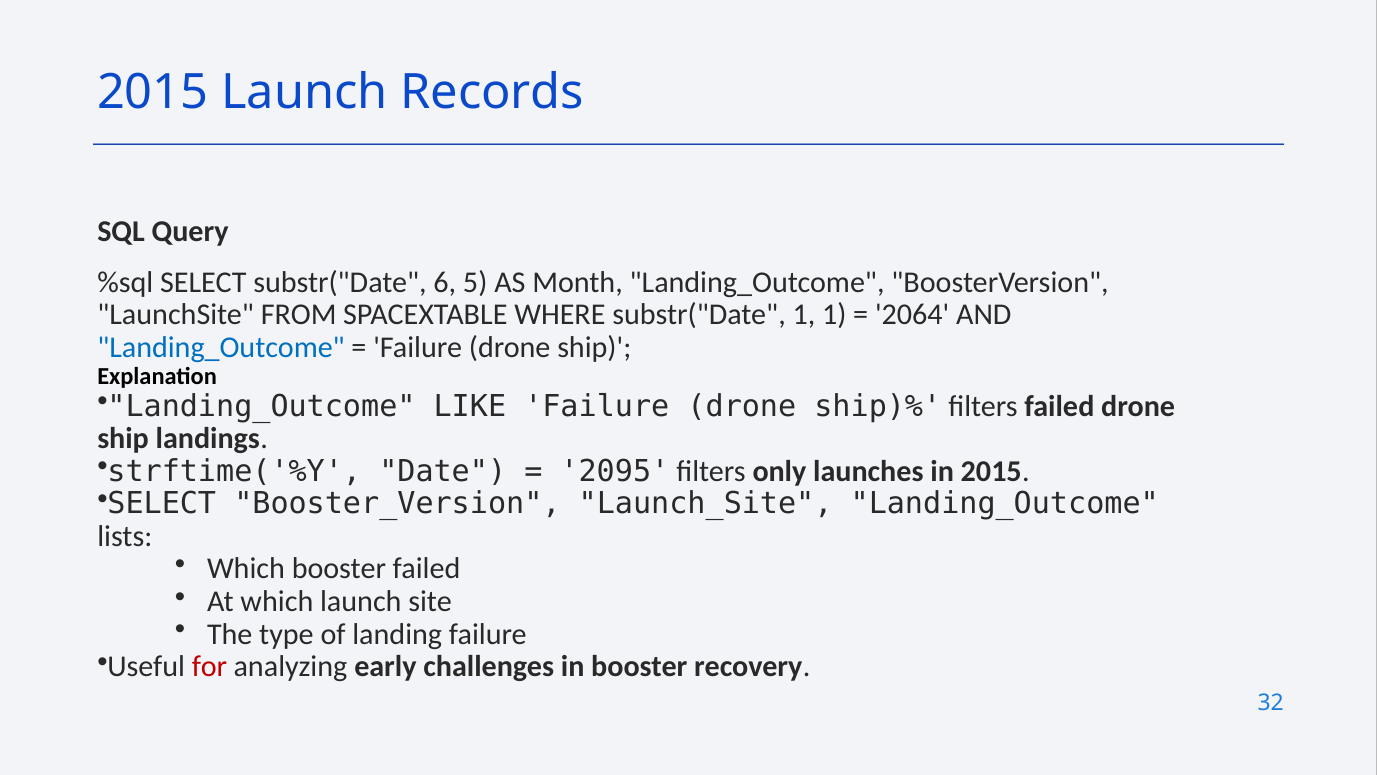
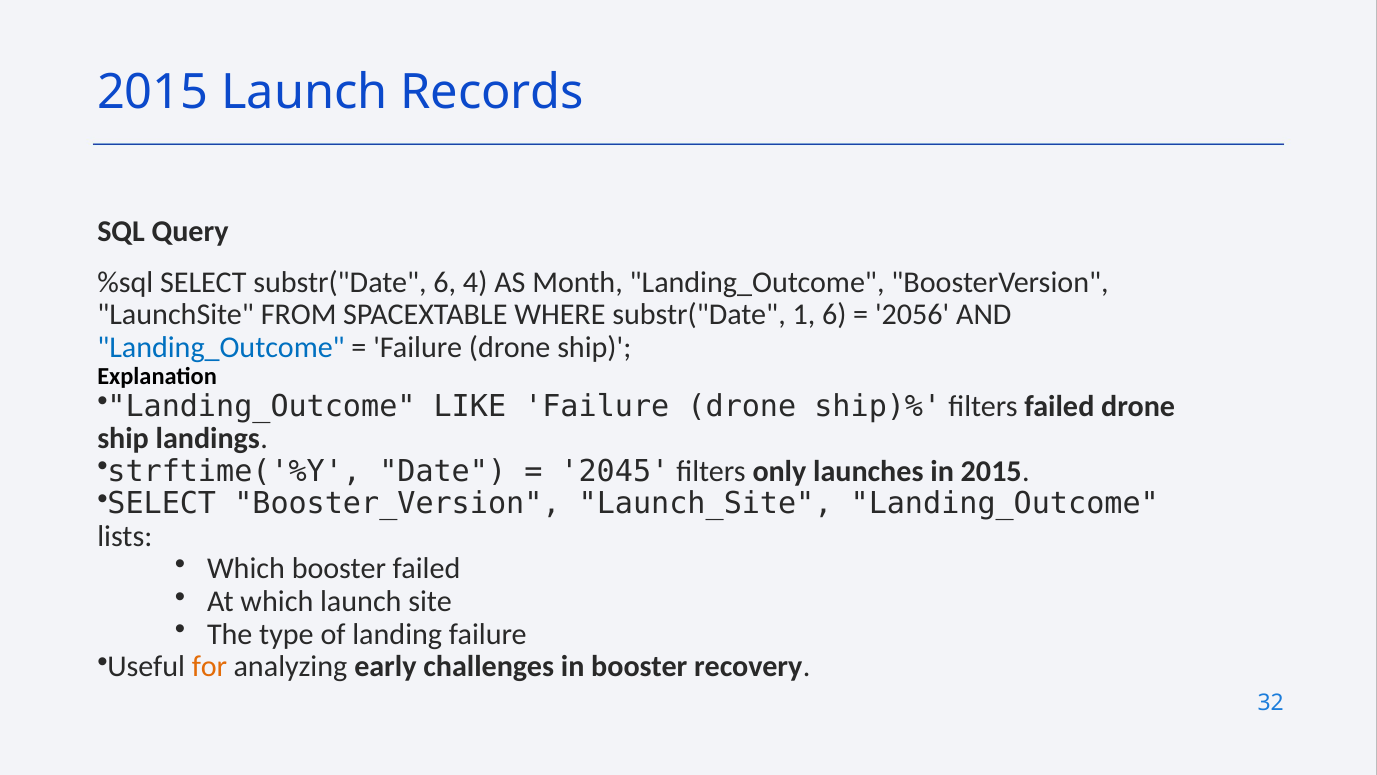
5: 5 -> 4
1 1: 1 -> 6
2064: 2064 -> 2056
2095: 2095 -> 2045
for colour: red -> orange
